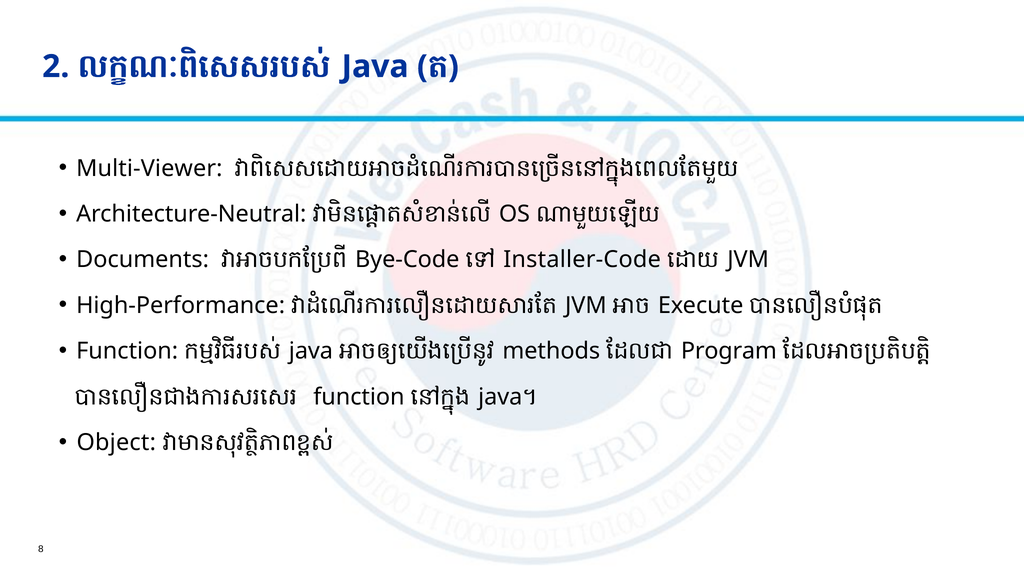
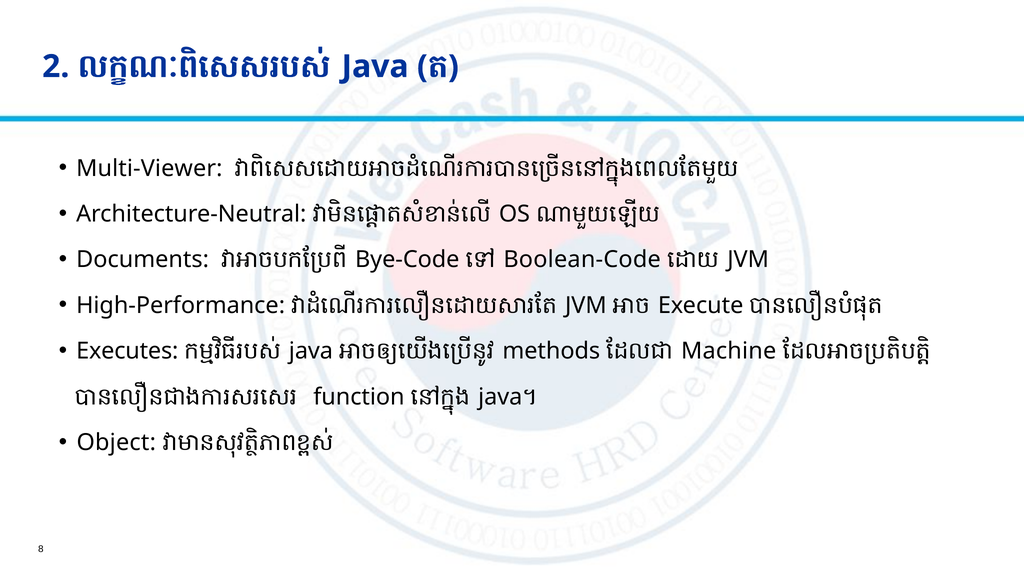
Installer-Code: Installer-Code -> Boolean-Code
Function at (127, 351): Function -> Executes
Program: Program -> Machine
